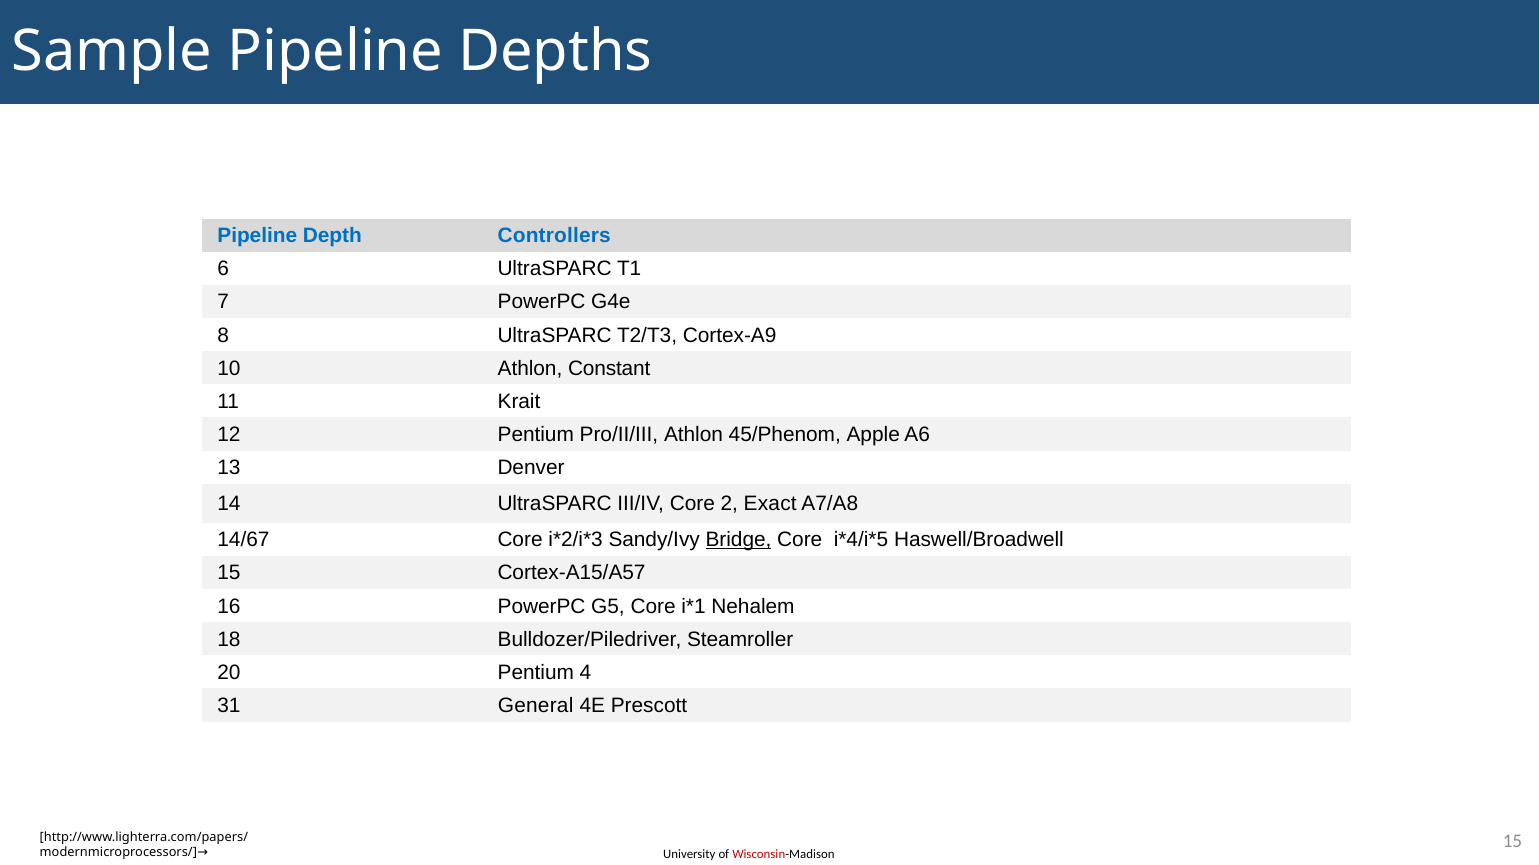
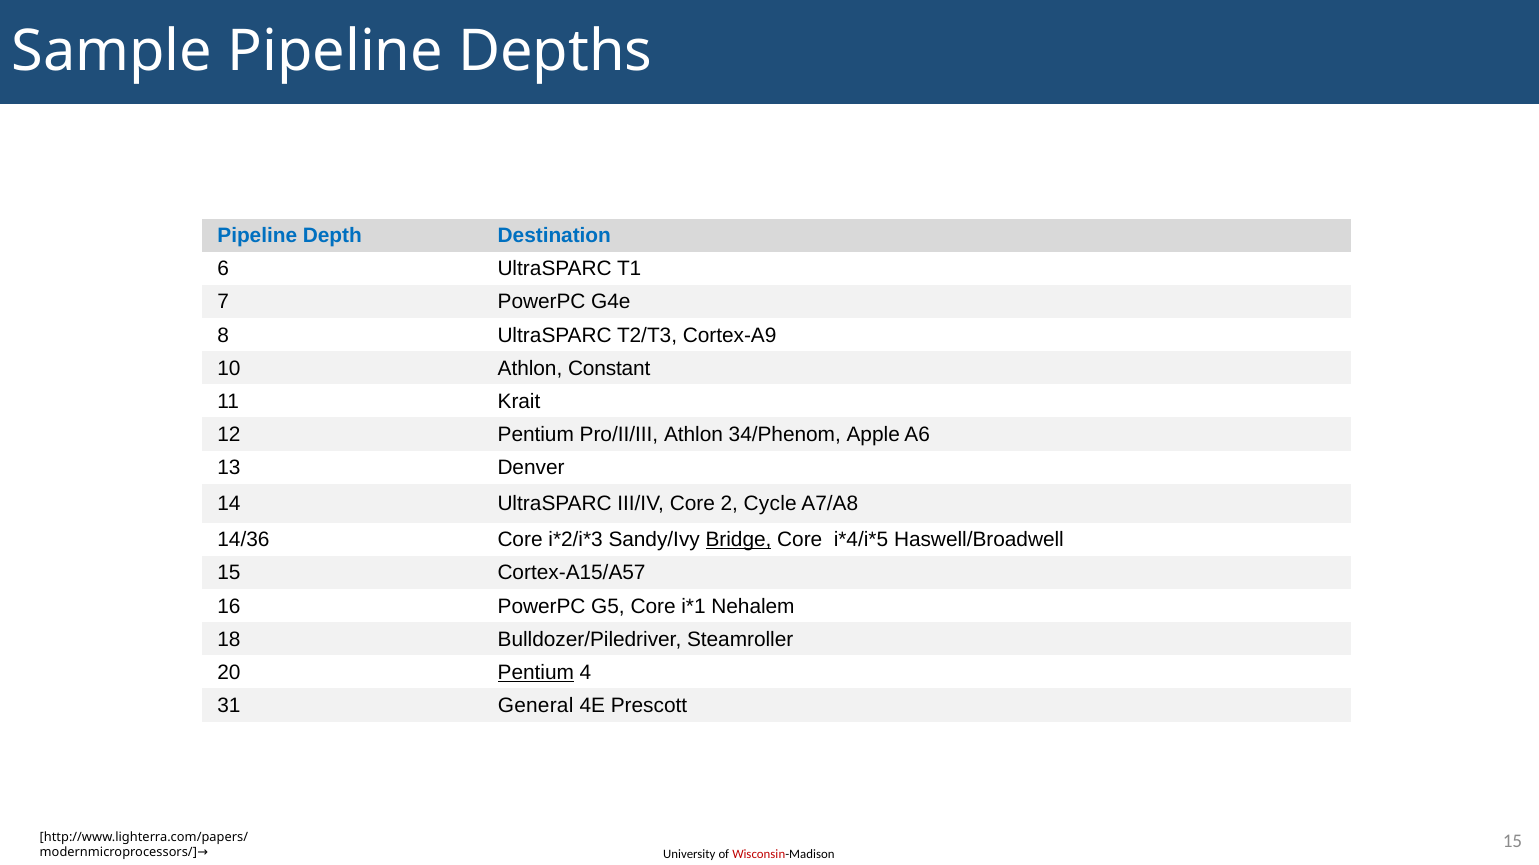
Controllers: Controllers -> Destination
45/Phenom: 45/Phenom -> 34/Phenom
Exact: Exact -> Cycle
14/67: 14/67 -> 14/36
Pentium at (536, 673) underline: none -> present
